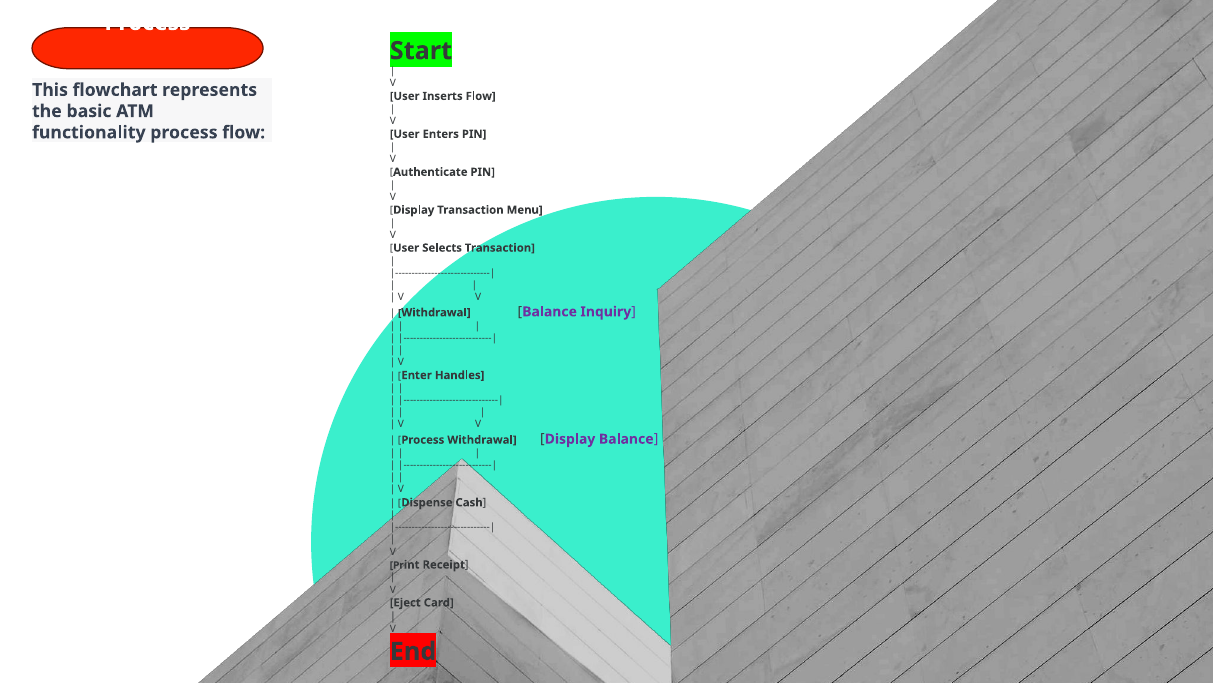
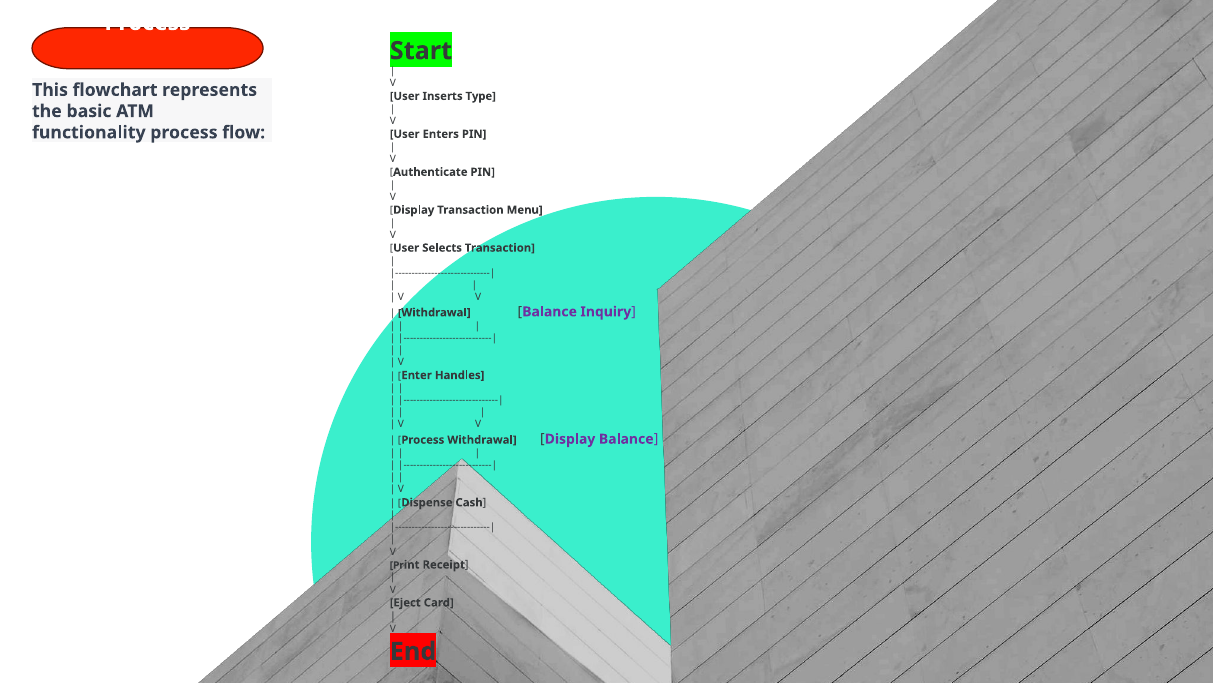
Inserts Flow: Flow -> Type
